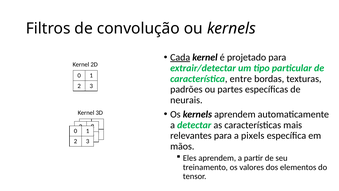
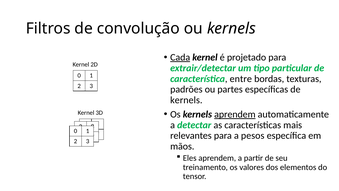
neurais at (186, 100): neurais -> kernels
aprendem at (235, 114) underline: none -> present
pixels: pixels -> pesos
